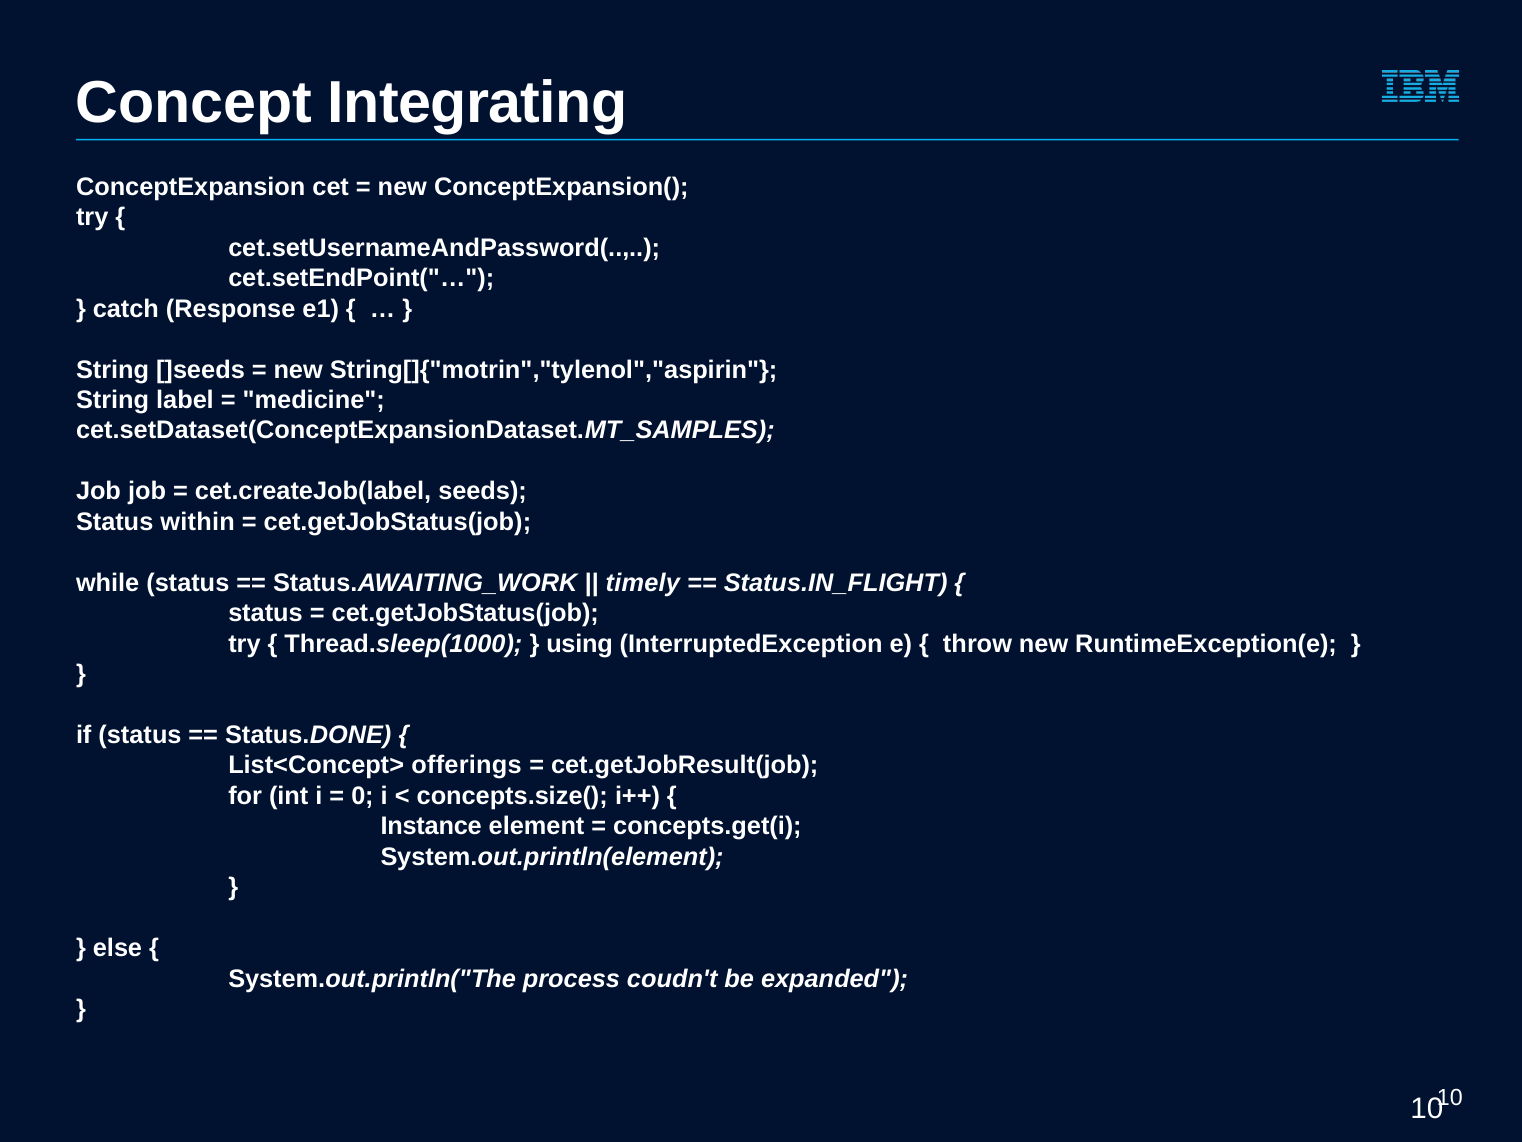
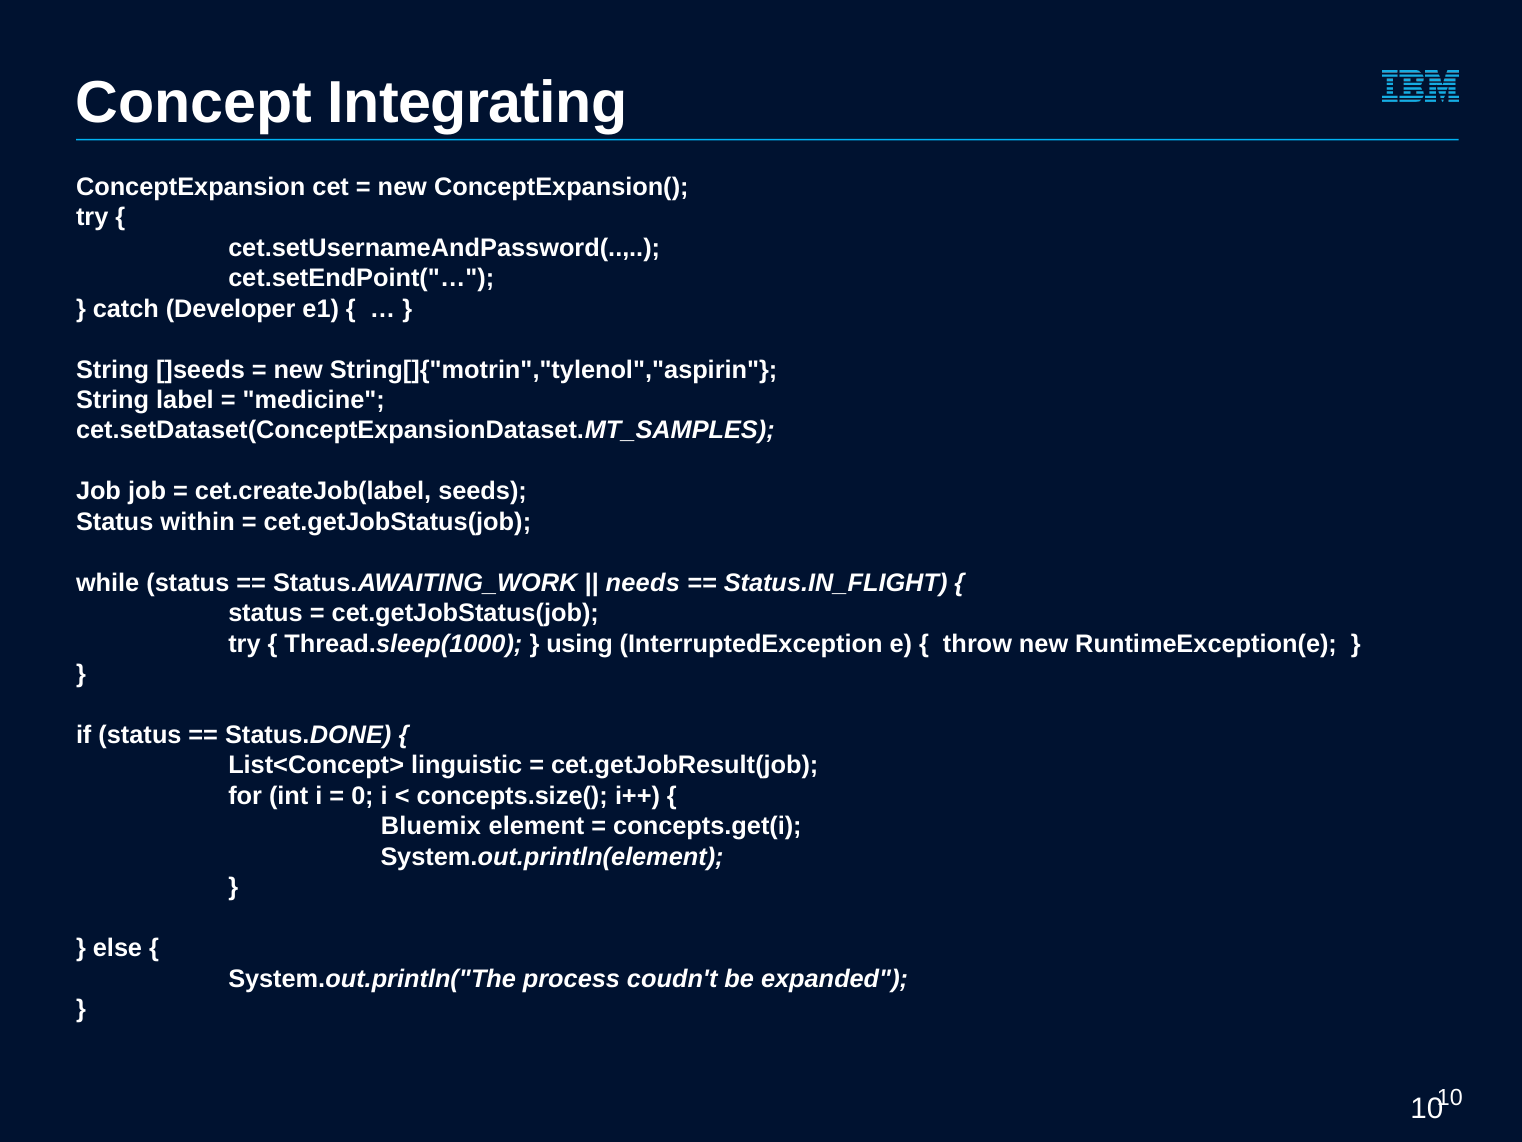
Response: Response -> Developer
timely: timely -> needs
offerings: offerings -> linguistic
Instance: Instance -> Bluemix
